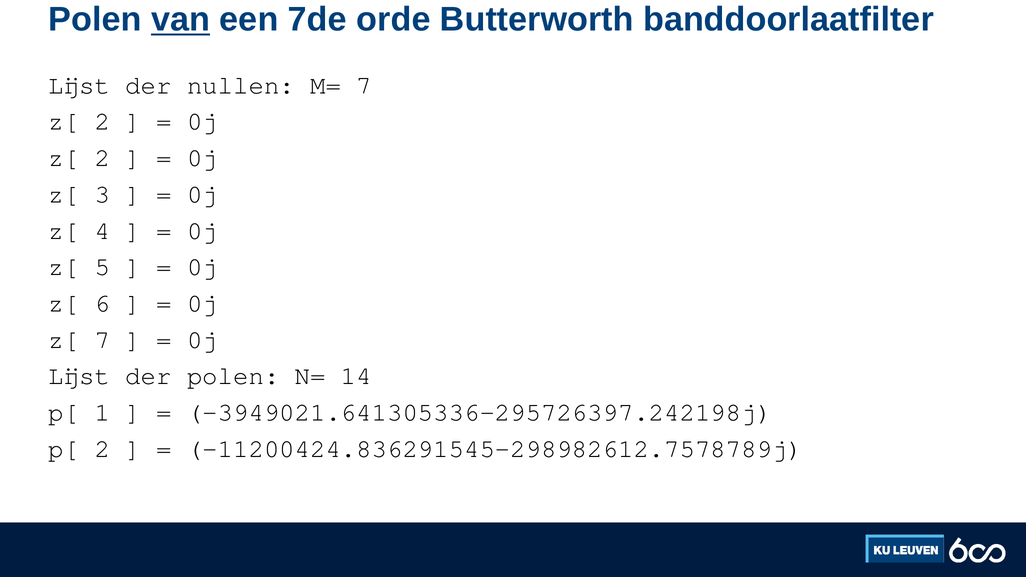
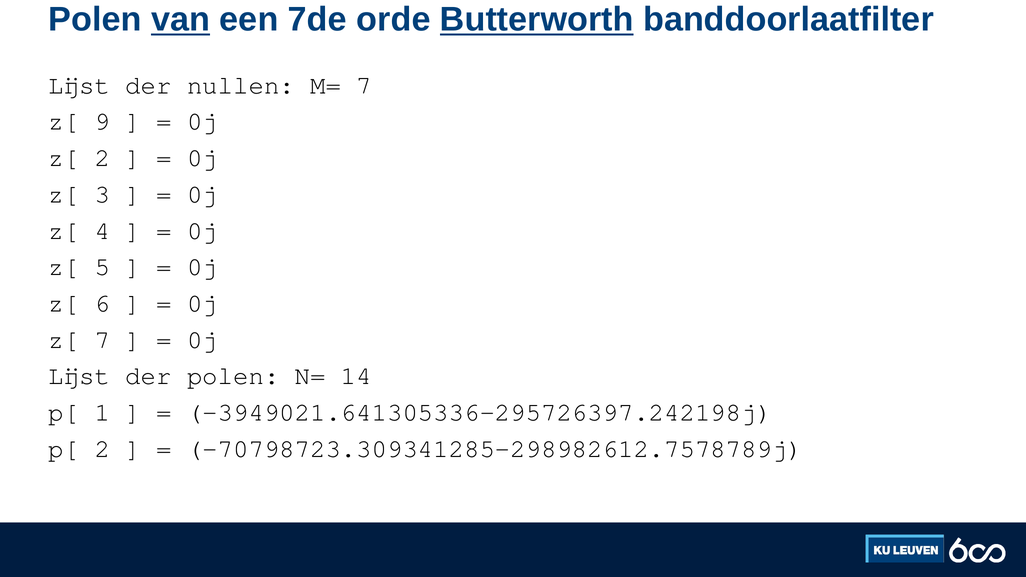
Butterworth underline: none -> present
2 at (102, 122): 2 -> 9
-11200424.836291545-298982612.7578789j: -11200424.836291545-298982612.7578789j -> -70798723.309341285-298982612.7578789j
